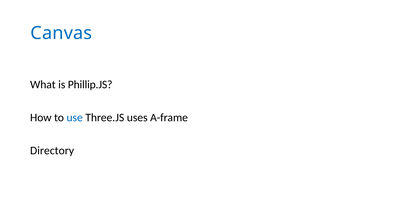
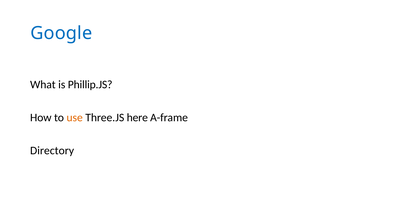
Canvas: Canvas -> Google
use colour: blue -> orange
uses: uses -> here
